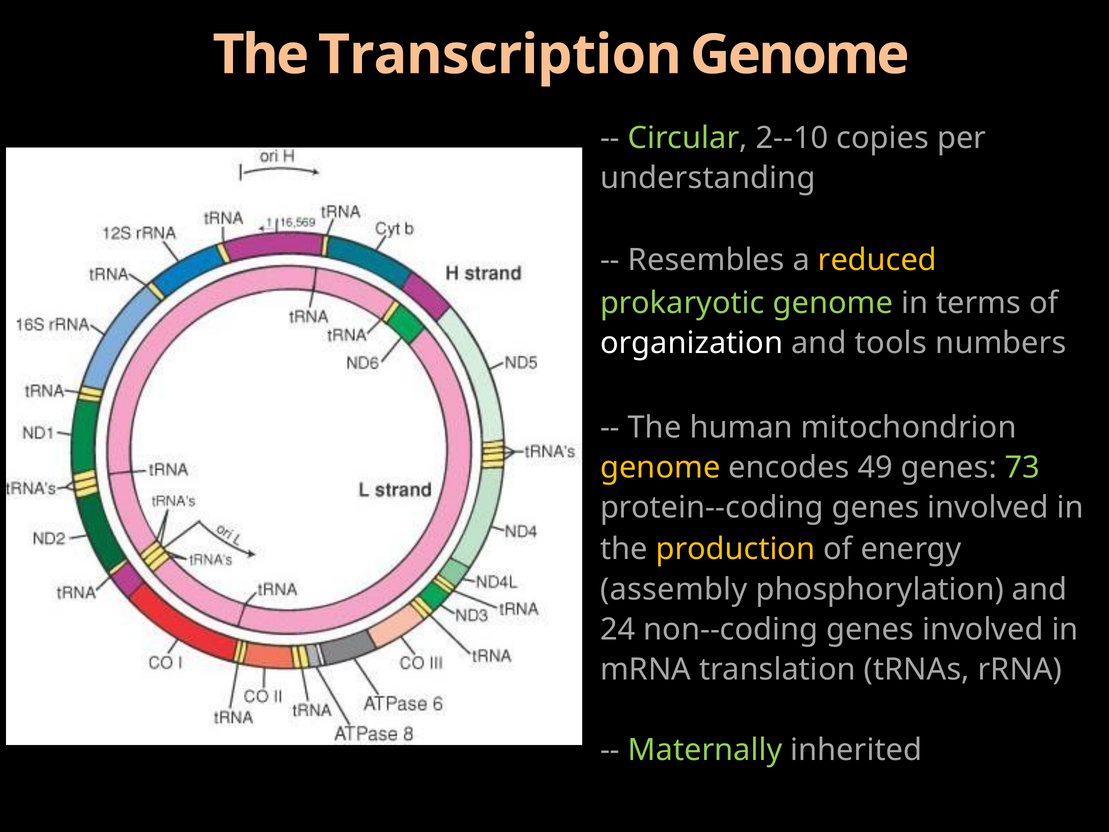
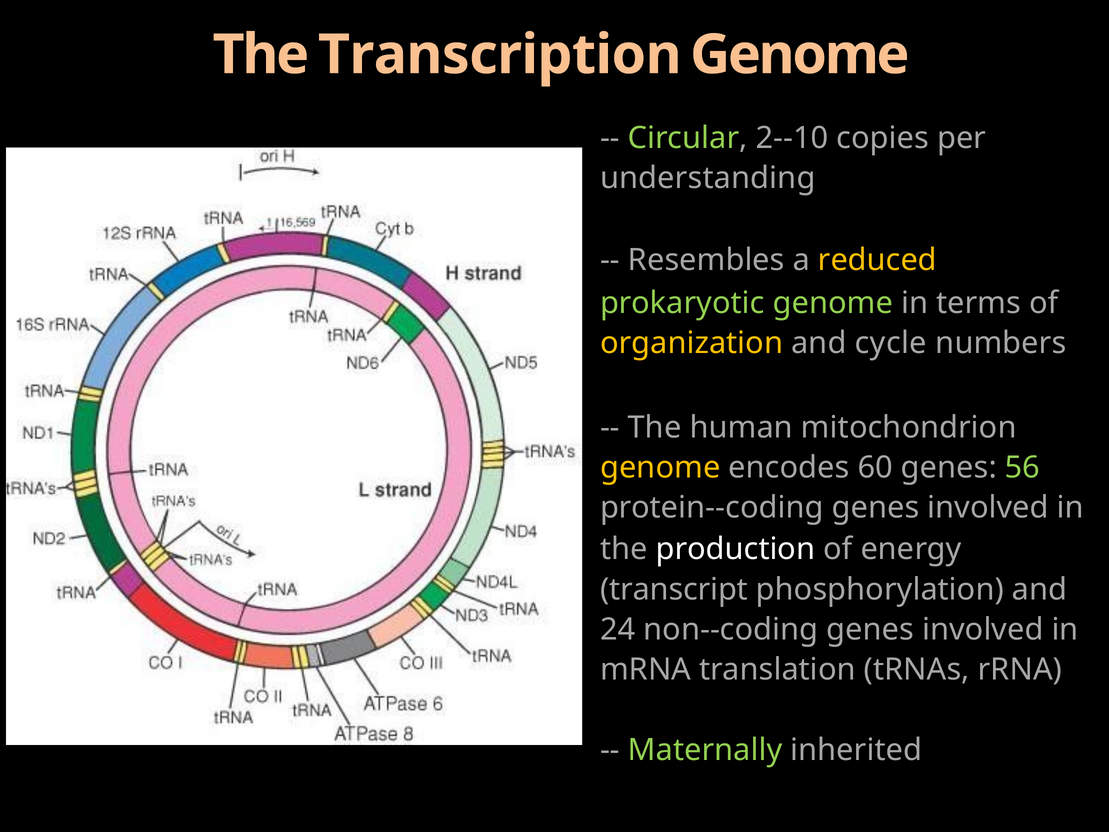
organization colour: white -> yellow
tools: tools -> cycle
49: 49 -> 60
73: 73 -> 56
production colour: yellow -> white
assembly: assembly -> transcript
